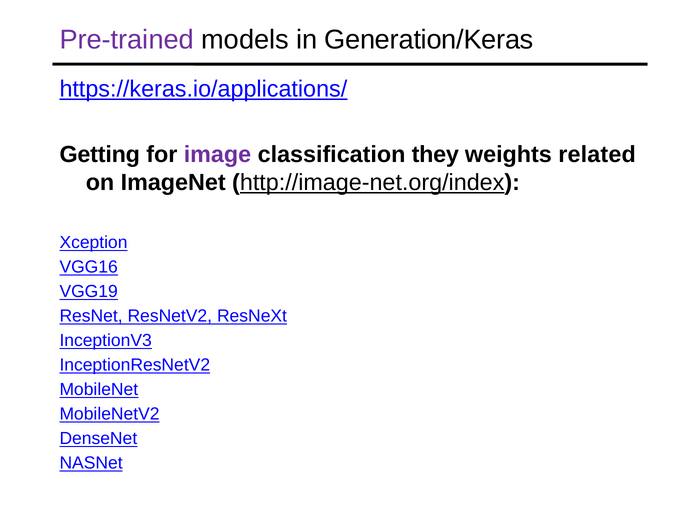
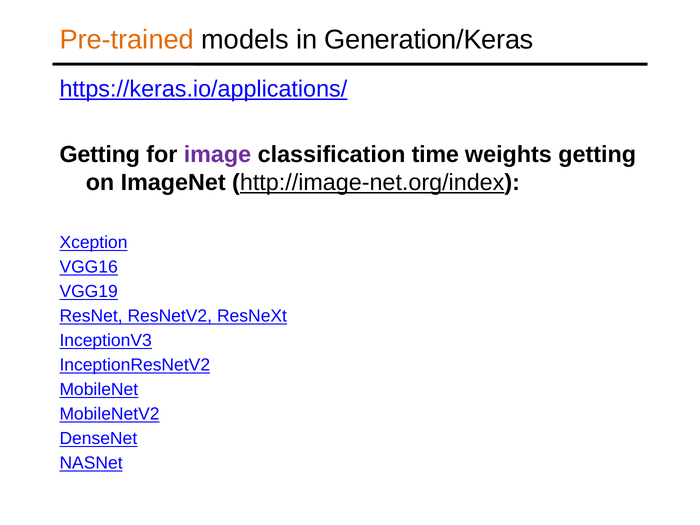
Pre-trained colour: purple -> orange
they: they -> time
weights related: related -> getting
